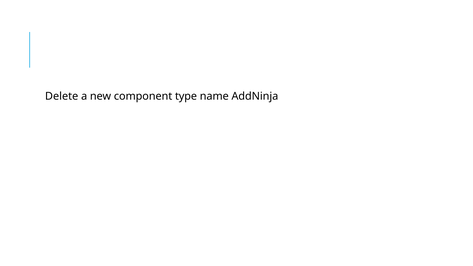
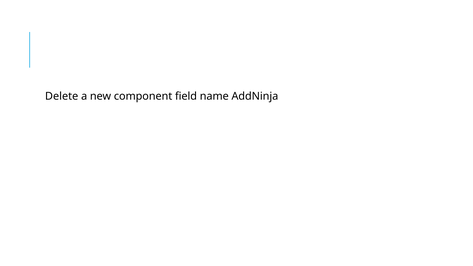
type: type -> field
